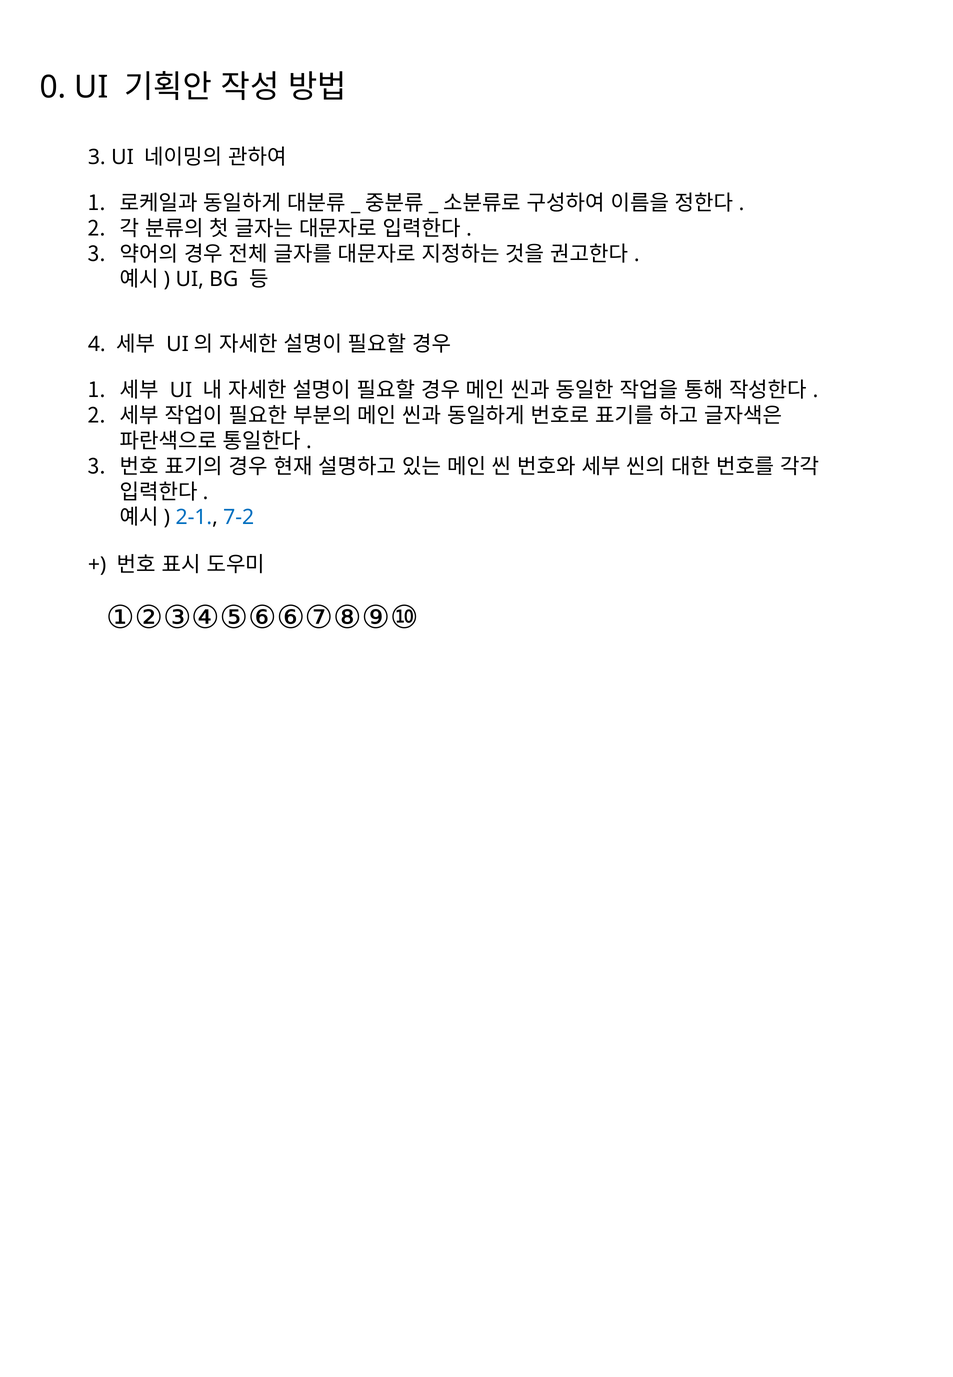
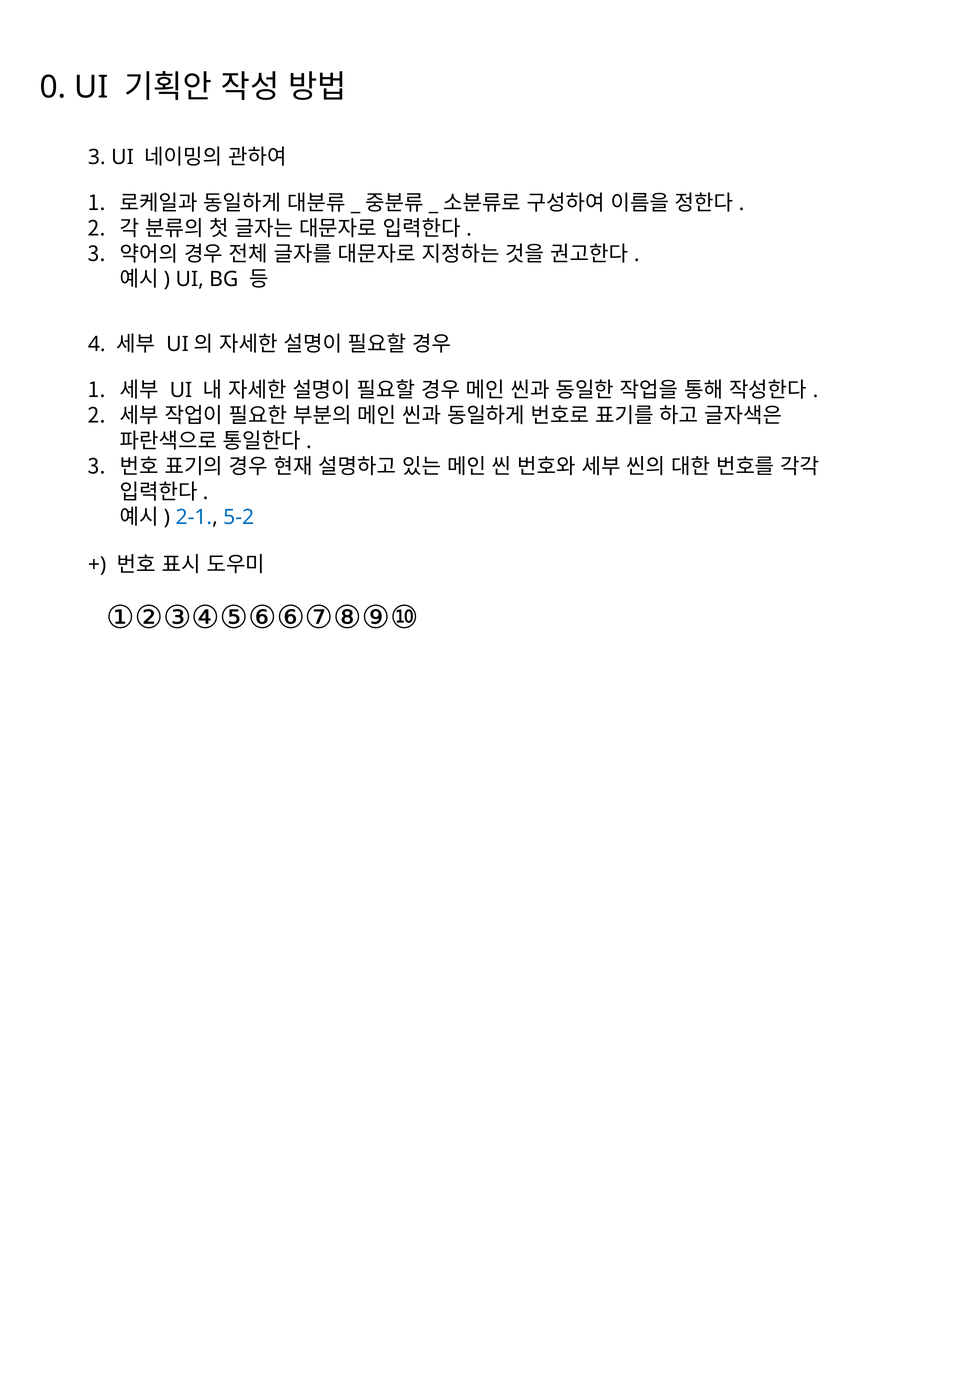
7-2: 7-2 -> 5-2
